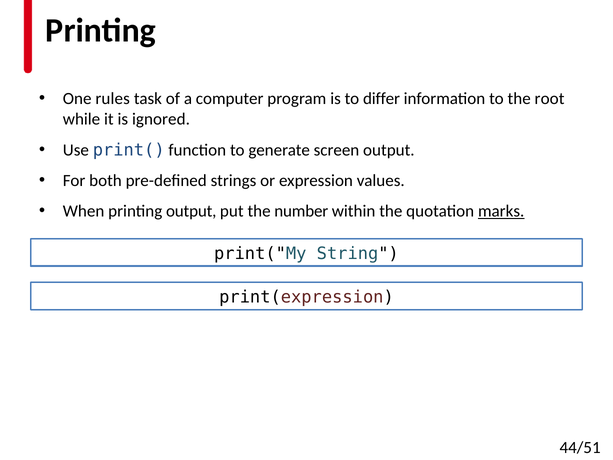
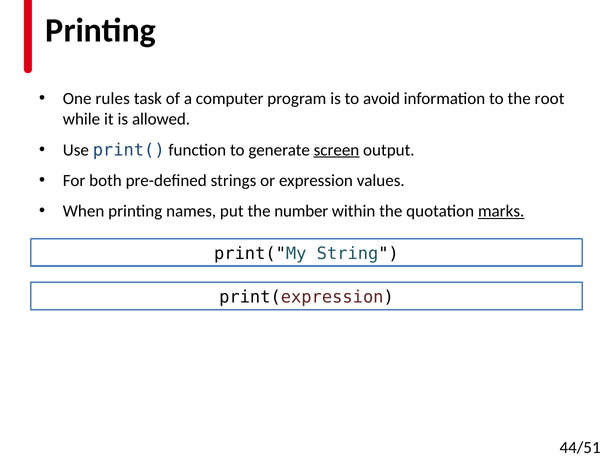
differ: differ -> avoid
ignored: ignored -> allowed
screen underline: none -> present
printing output: output -> names
